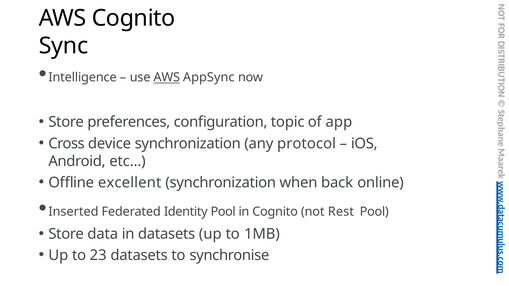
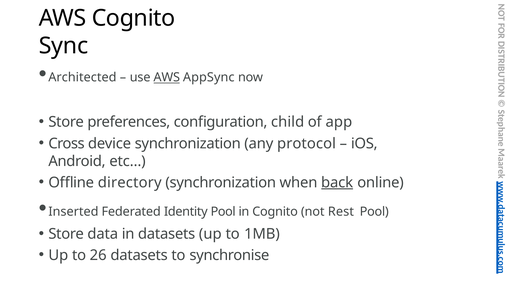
Intelligence: Intelligence -> Architected
topic: topic -> child
excellent: excellent -> directory
back underline: none -> present
23: 23 -> 26
